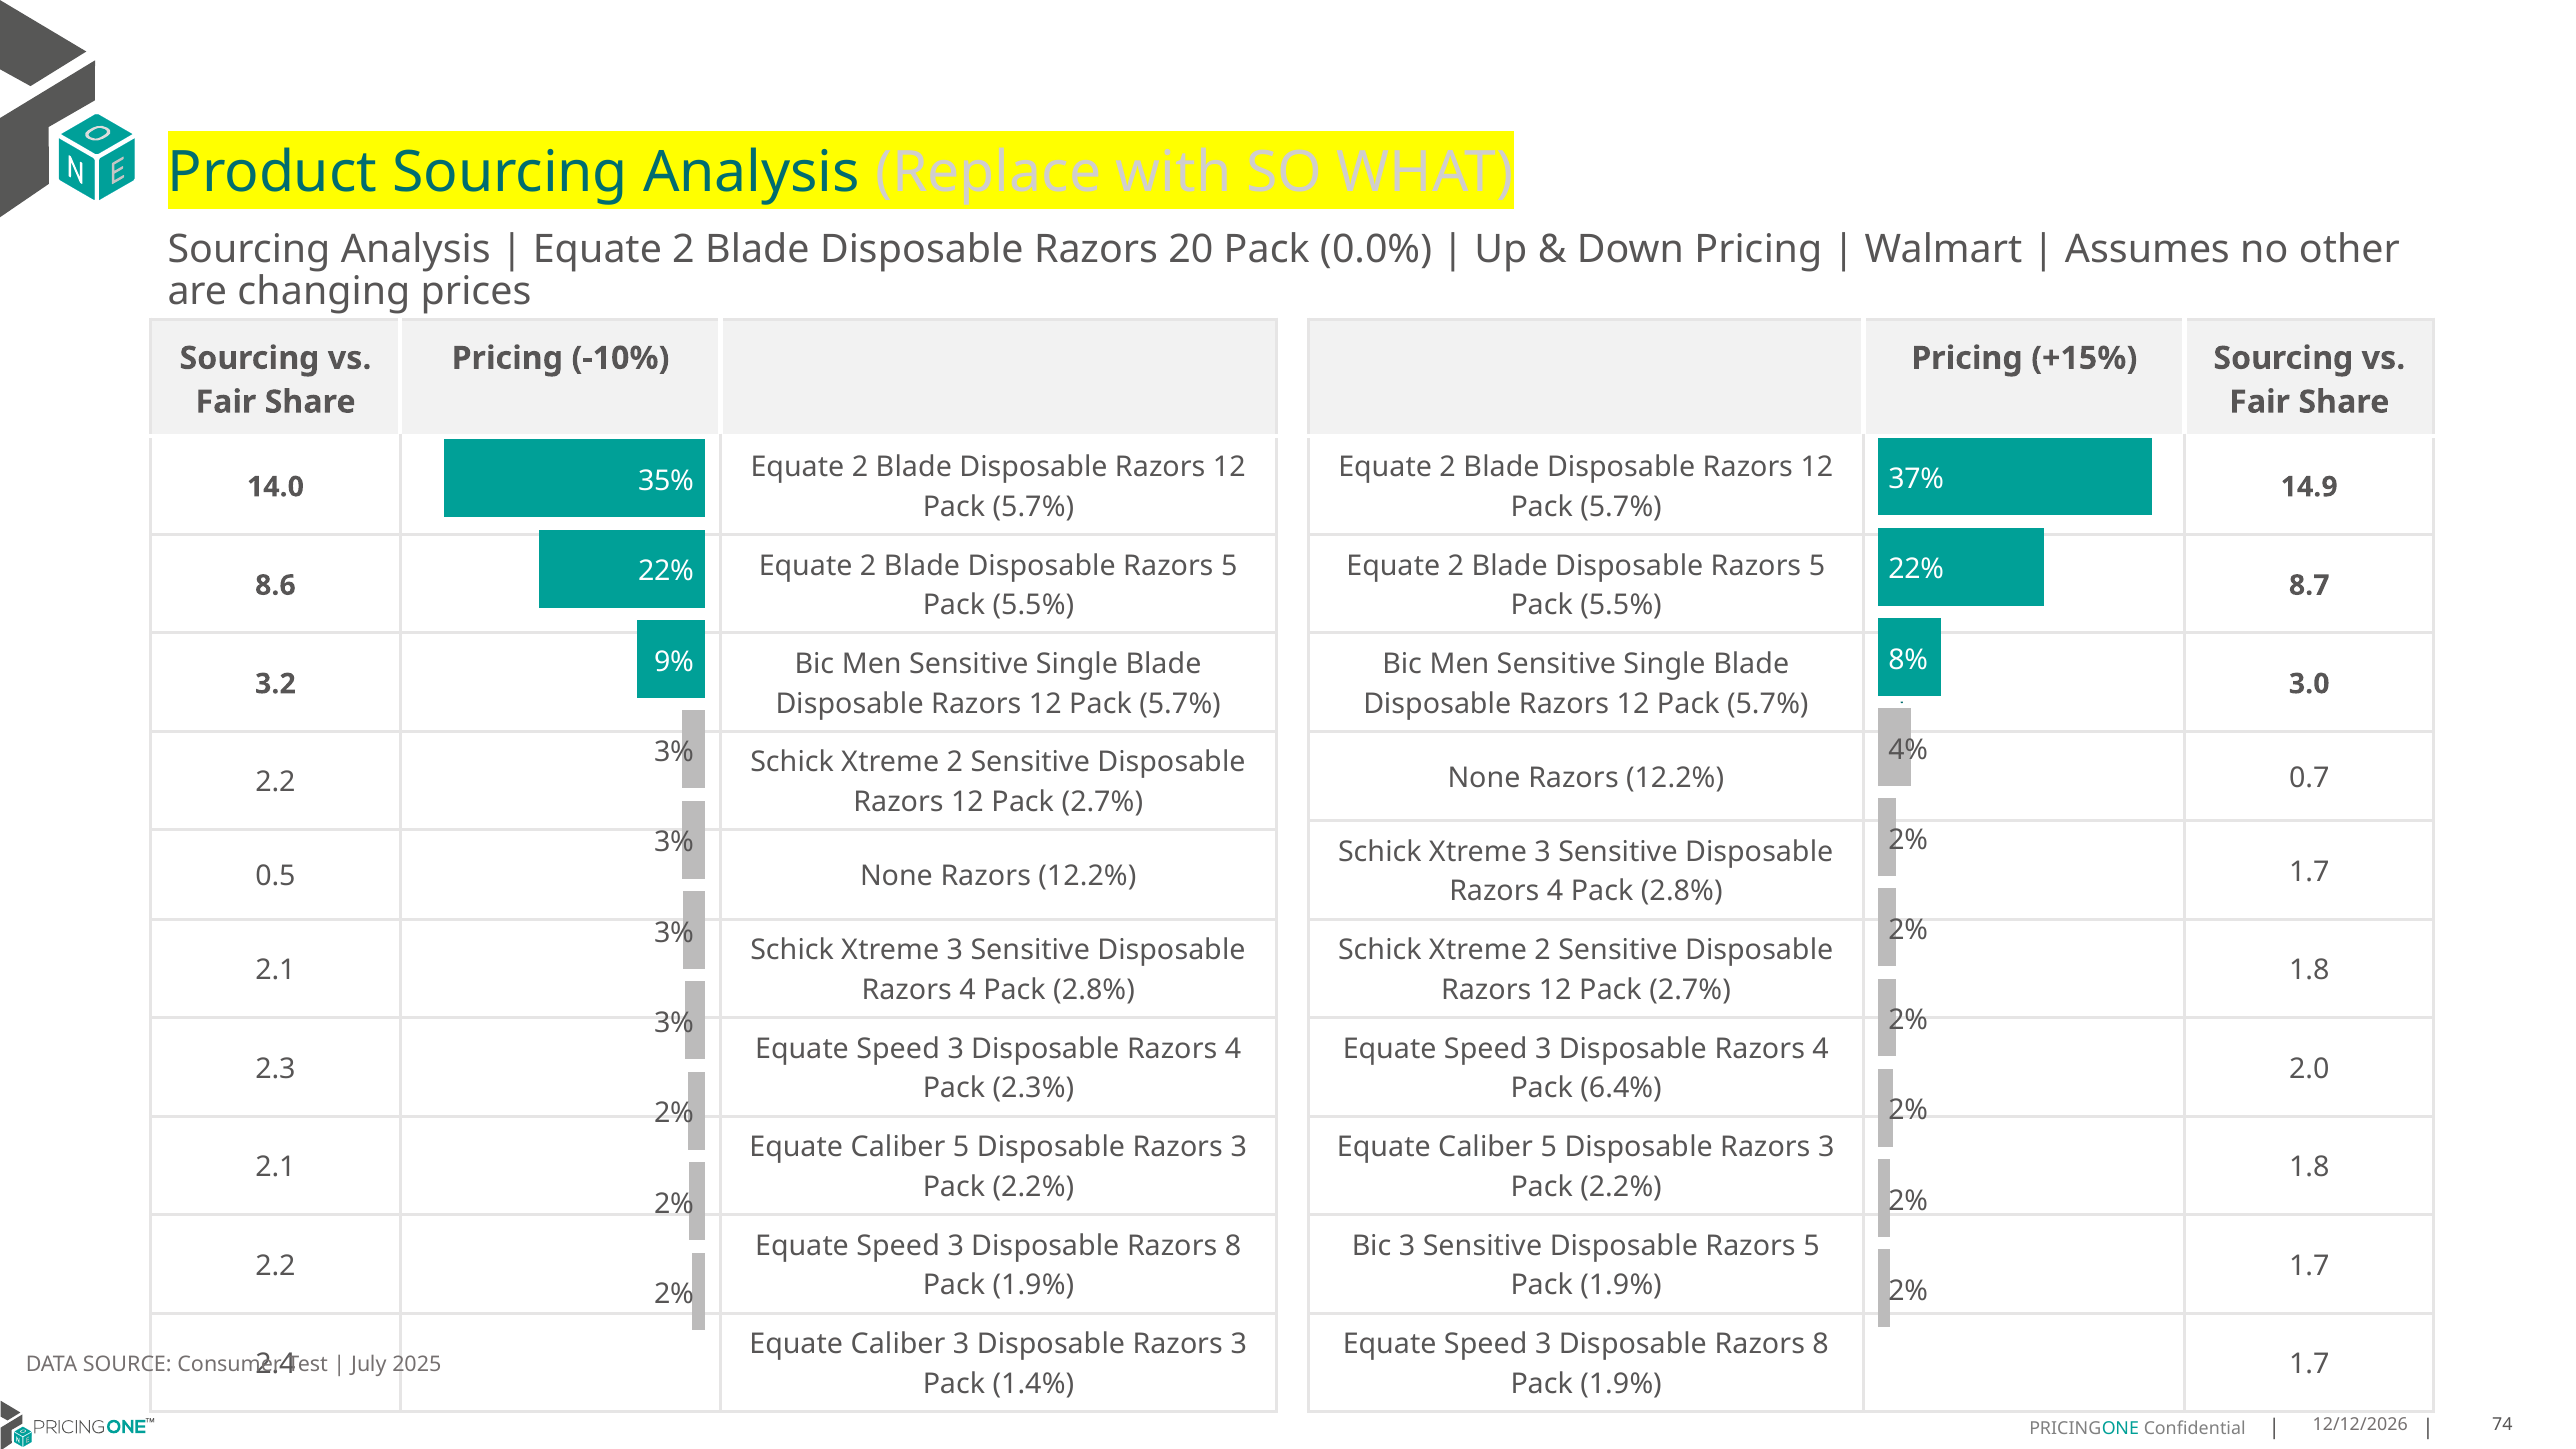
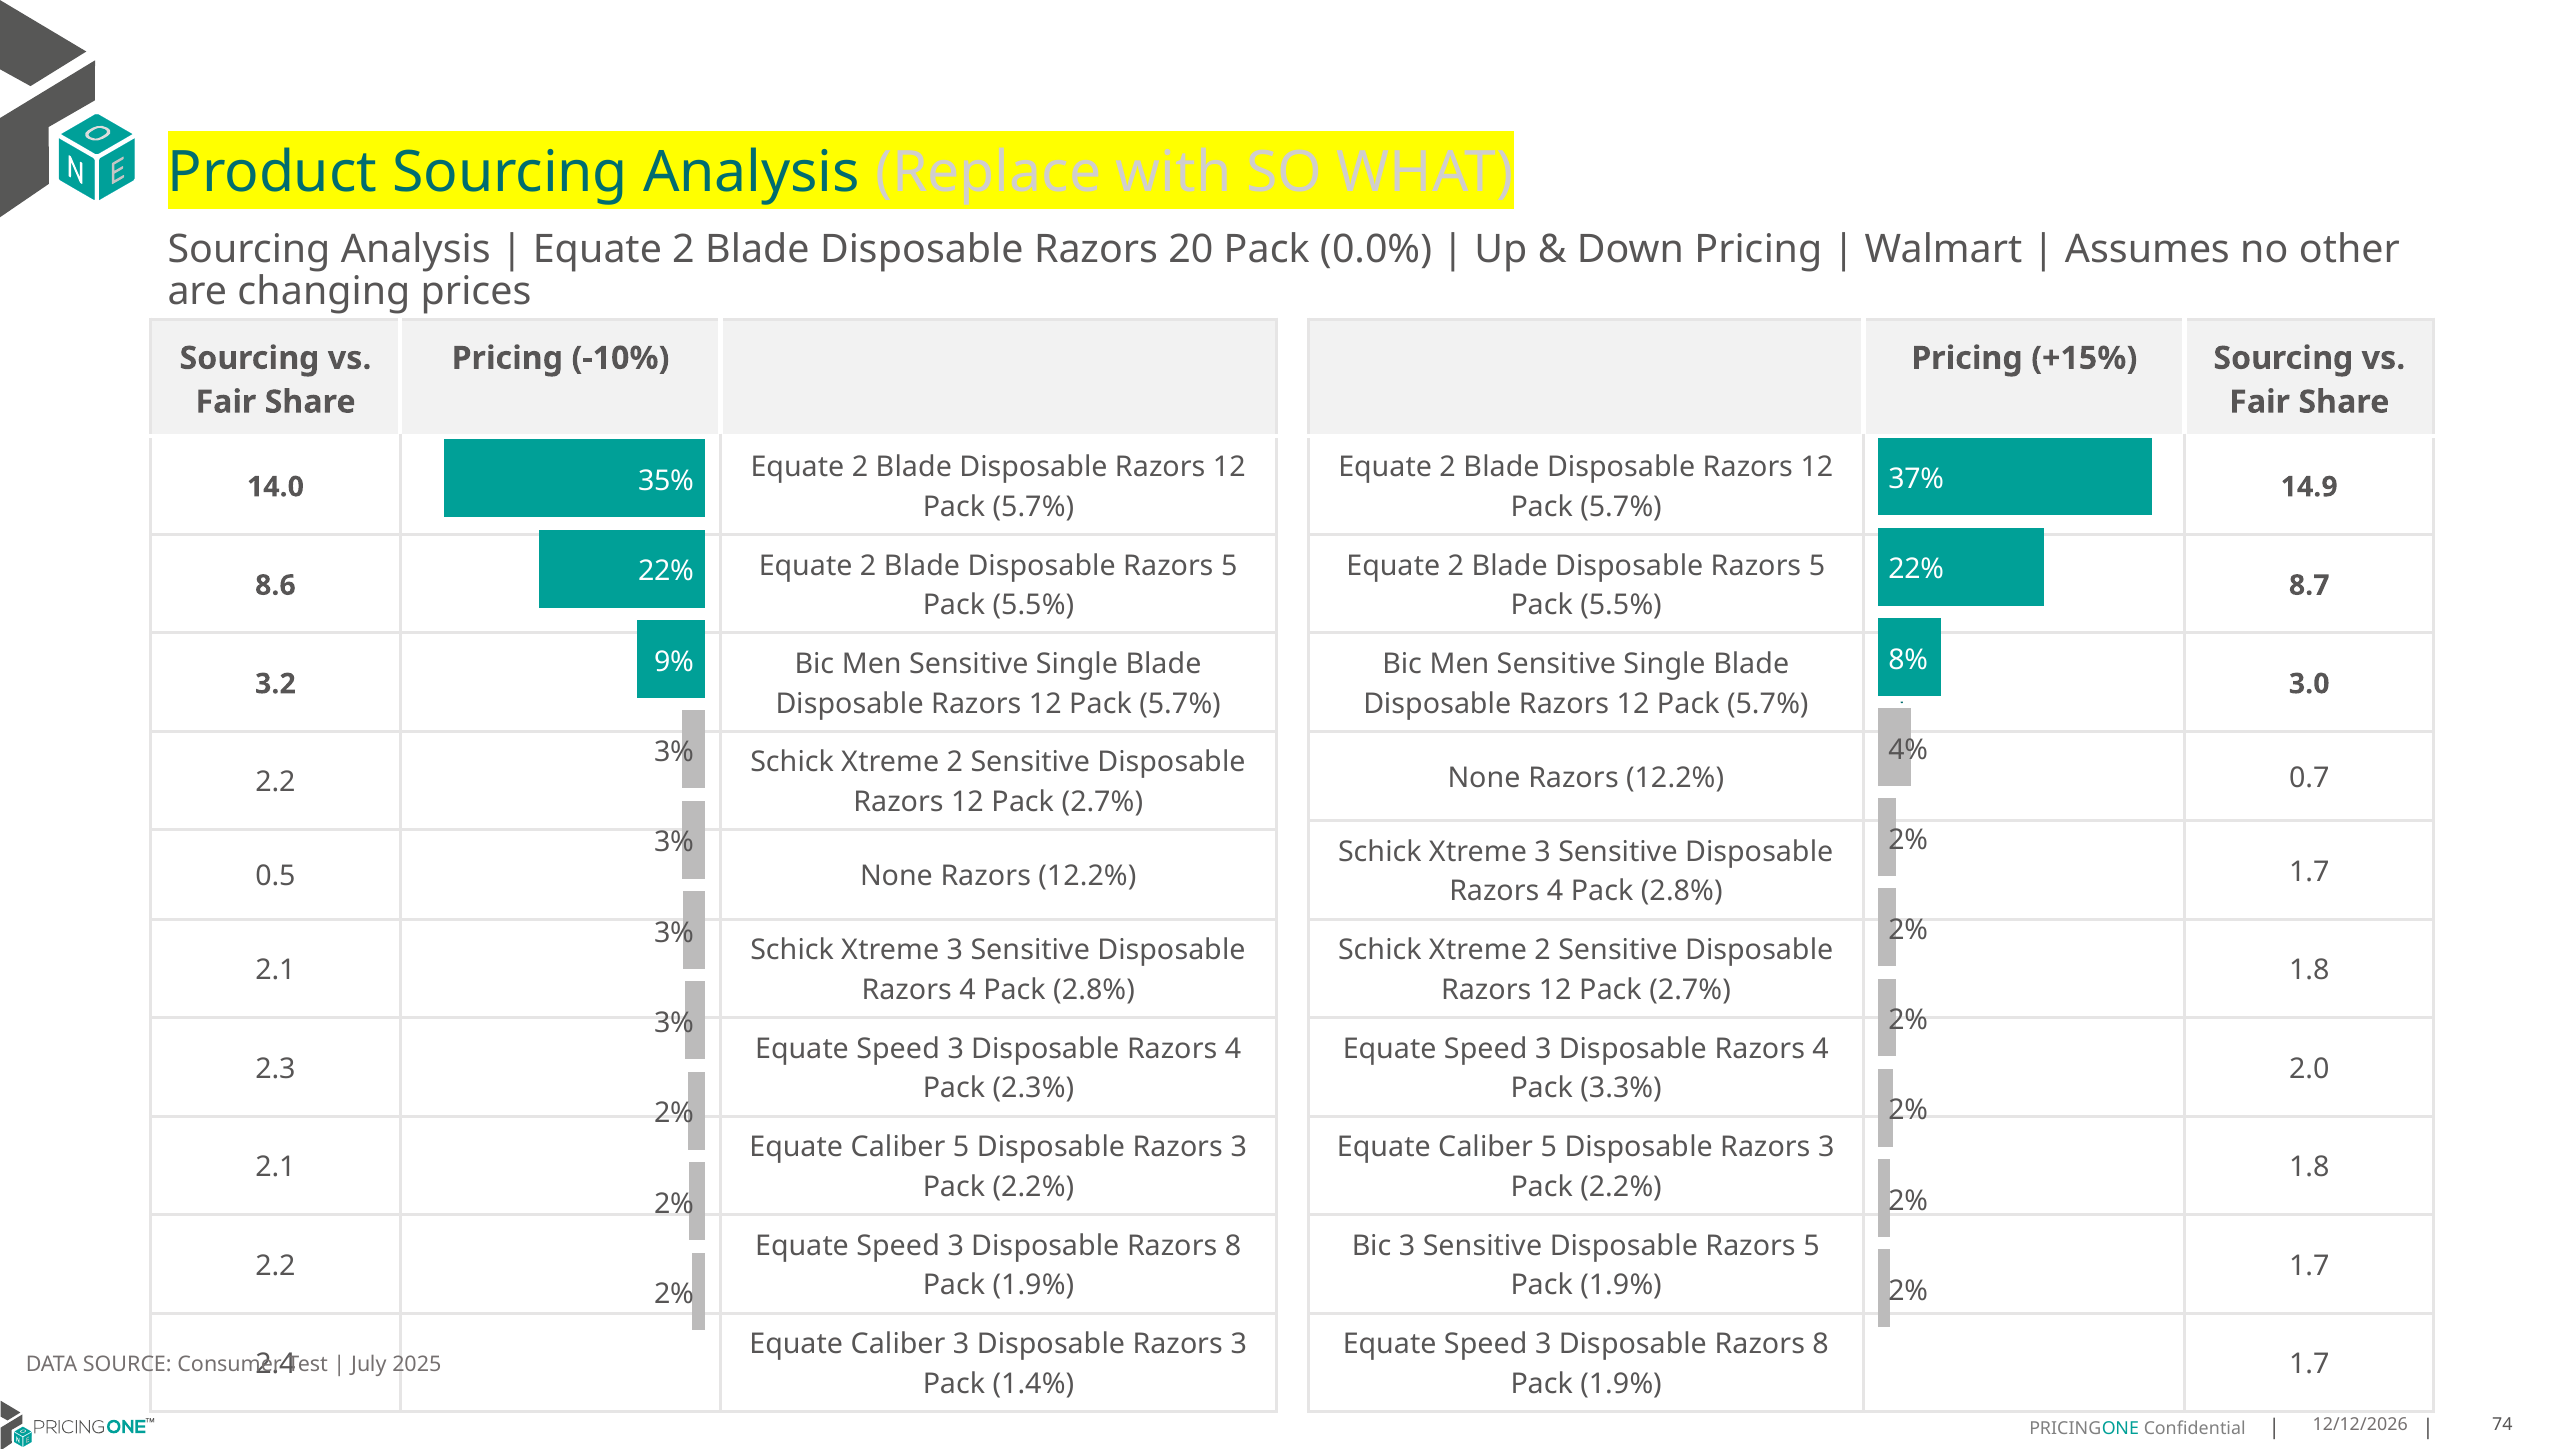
6.4%: 6.4% -> 3.3%
